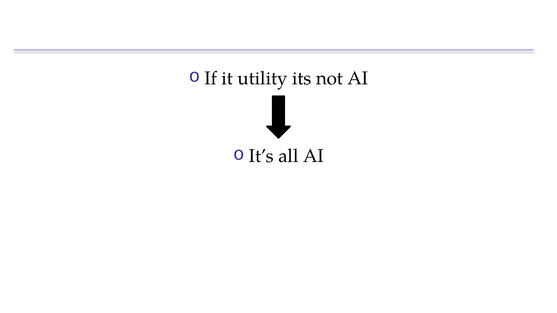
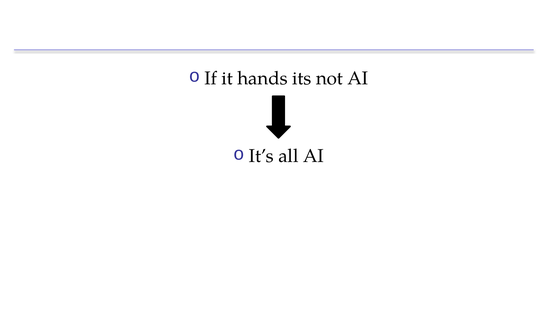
utility: utility -> hands
